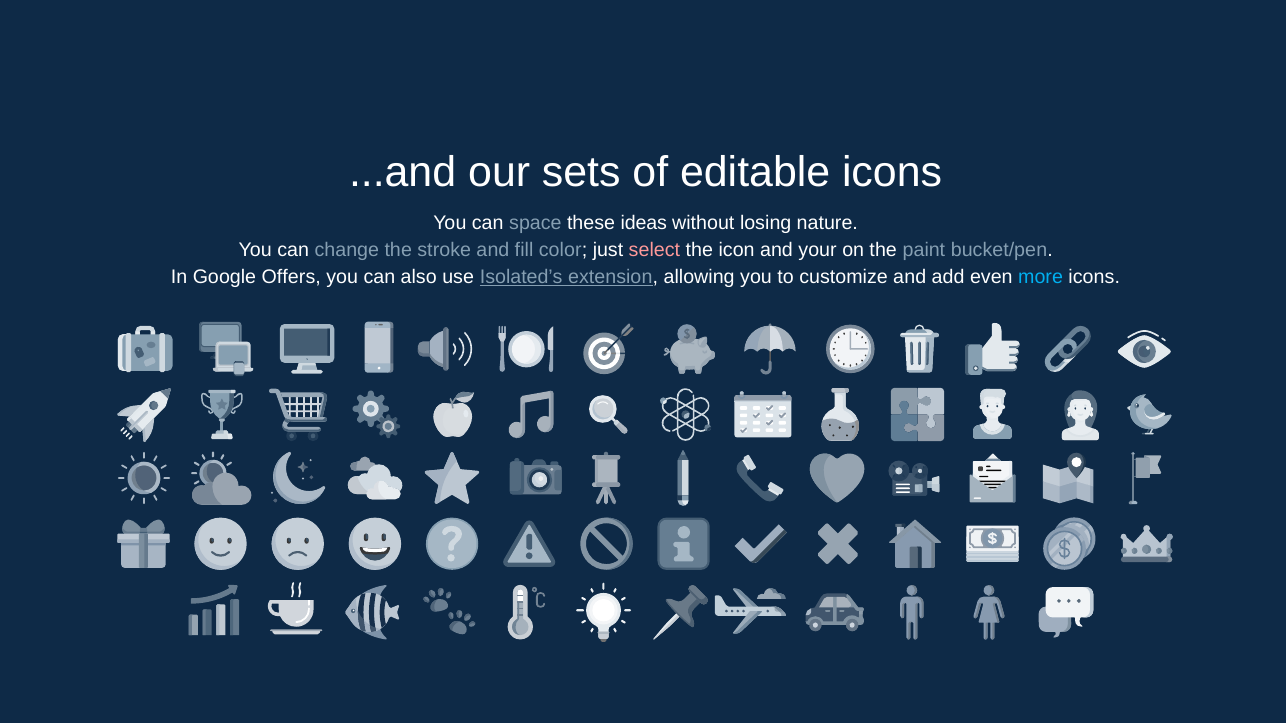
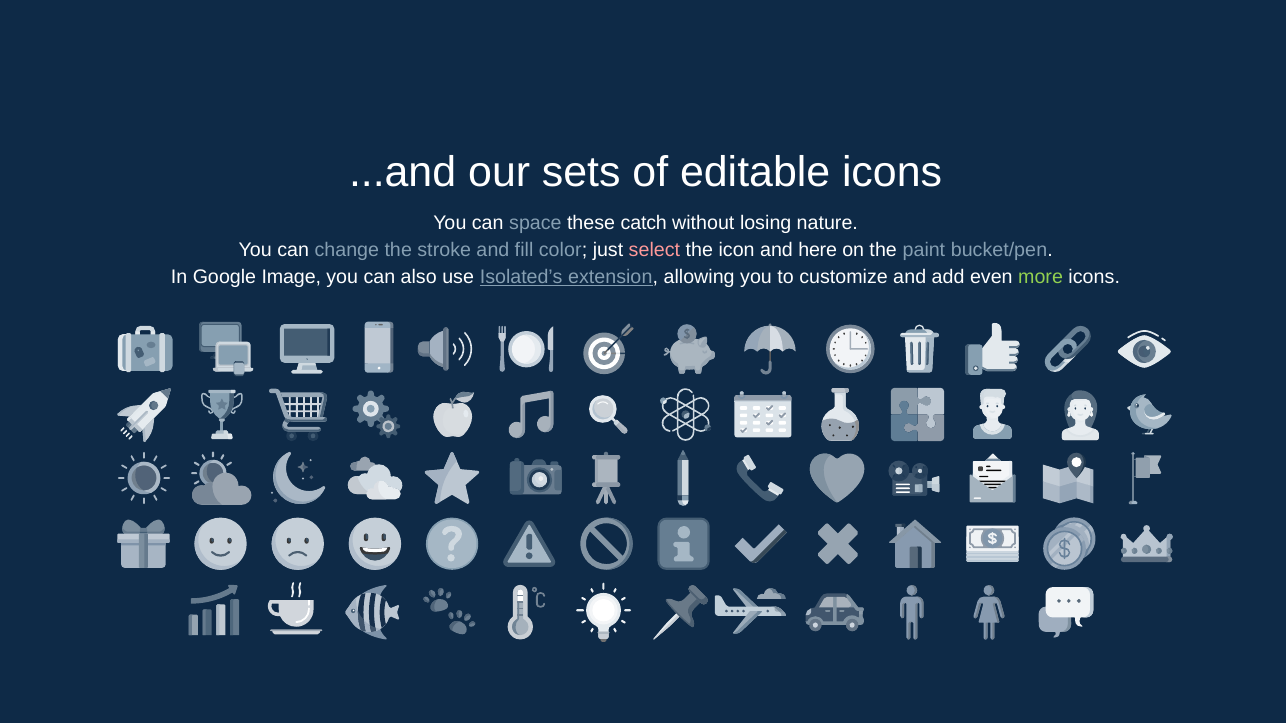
ideas: ideas -> catch
your: your -> here
Offers: Offers -> Image
more colour: light blue -> light green
